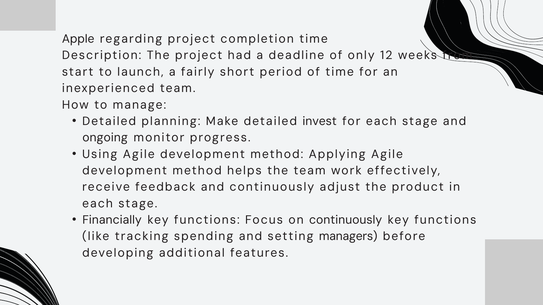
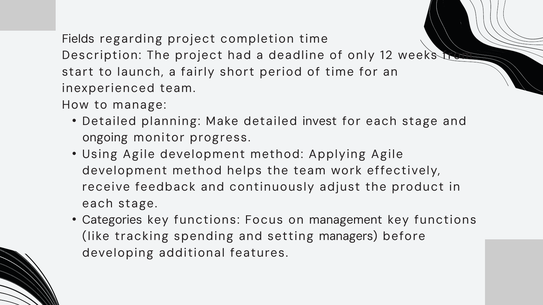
Apple: Apple -> Fields
Financially: Financially -> Categories
on continuously: continuously -> management
